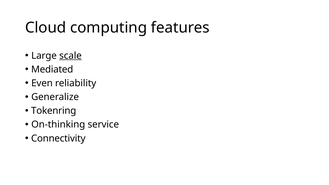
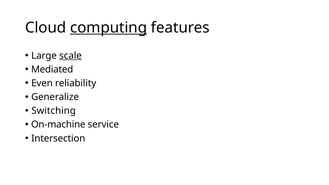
computing underline: none -> present
Tokenring: Tokenring -> Switching
On-thinking: On-thinking -> On-machine
Connectivity: Connectivity -> Intersection
